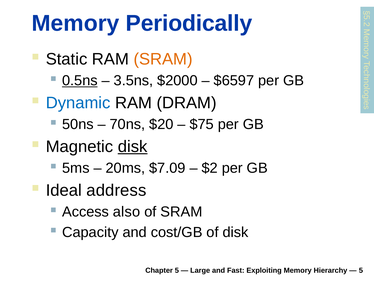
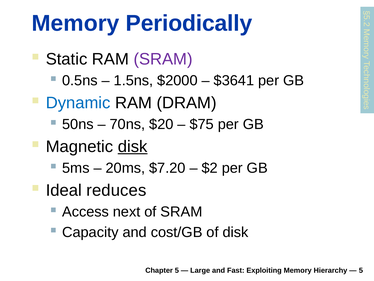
SRAM at (163, 59) colour: orange -> purple
0.5ns underline: present -> none
3.5ns: 3.5ns -> 1.5ns
$6597: $6597 -> $3641
$7.09: $7.09 -> $7.20
address: address -> reduces
also: also -> next
